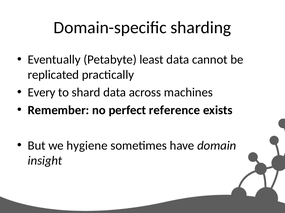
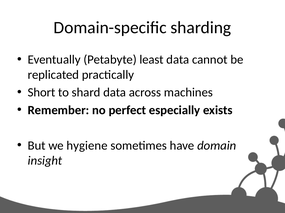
Every: Every -> Short
reference: reference -> especially
